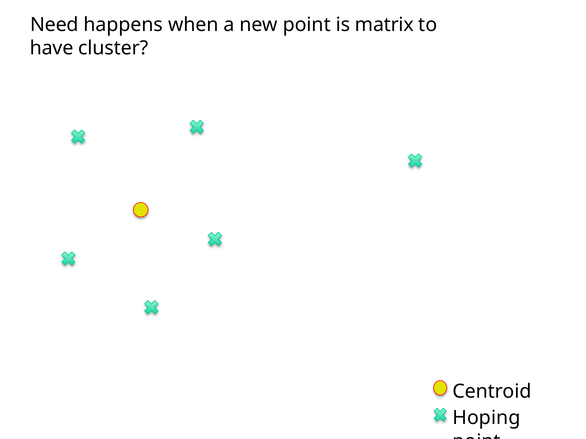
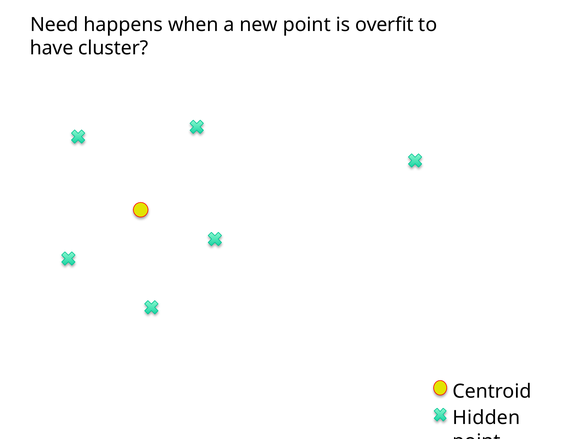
matrix: matrix -> overfit
Hoping: Hoping -> Hidden
